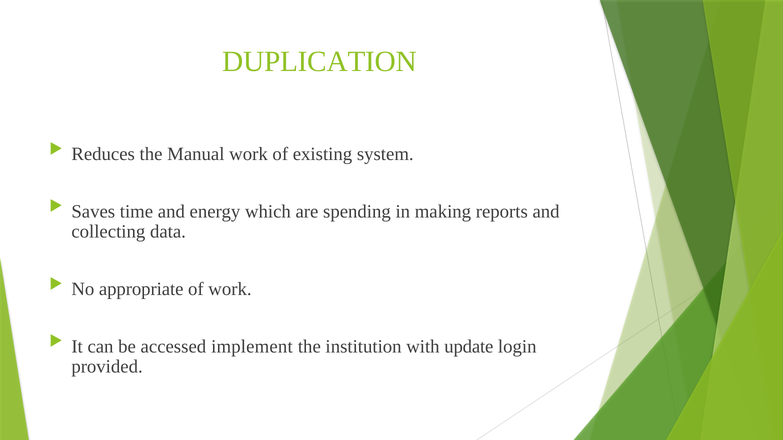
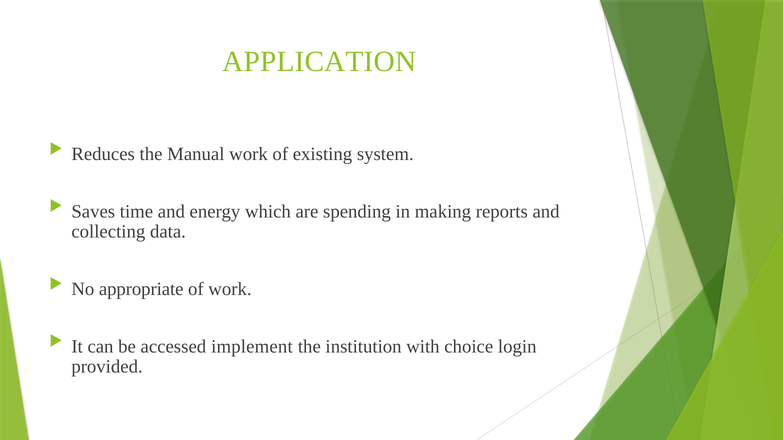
DUPLICATION: DUPLICATION -> APPLICATION
update: update -> choice
